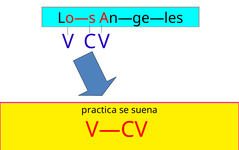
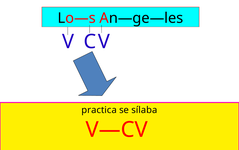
suena: suena -> sílaba
